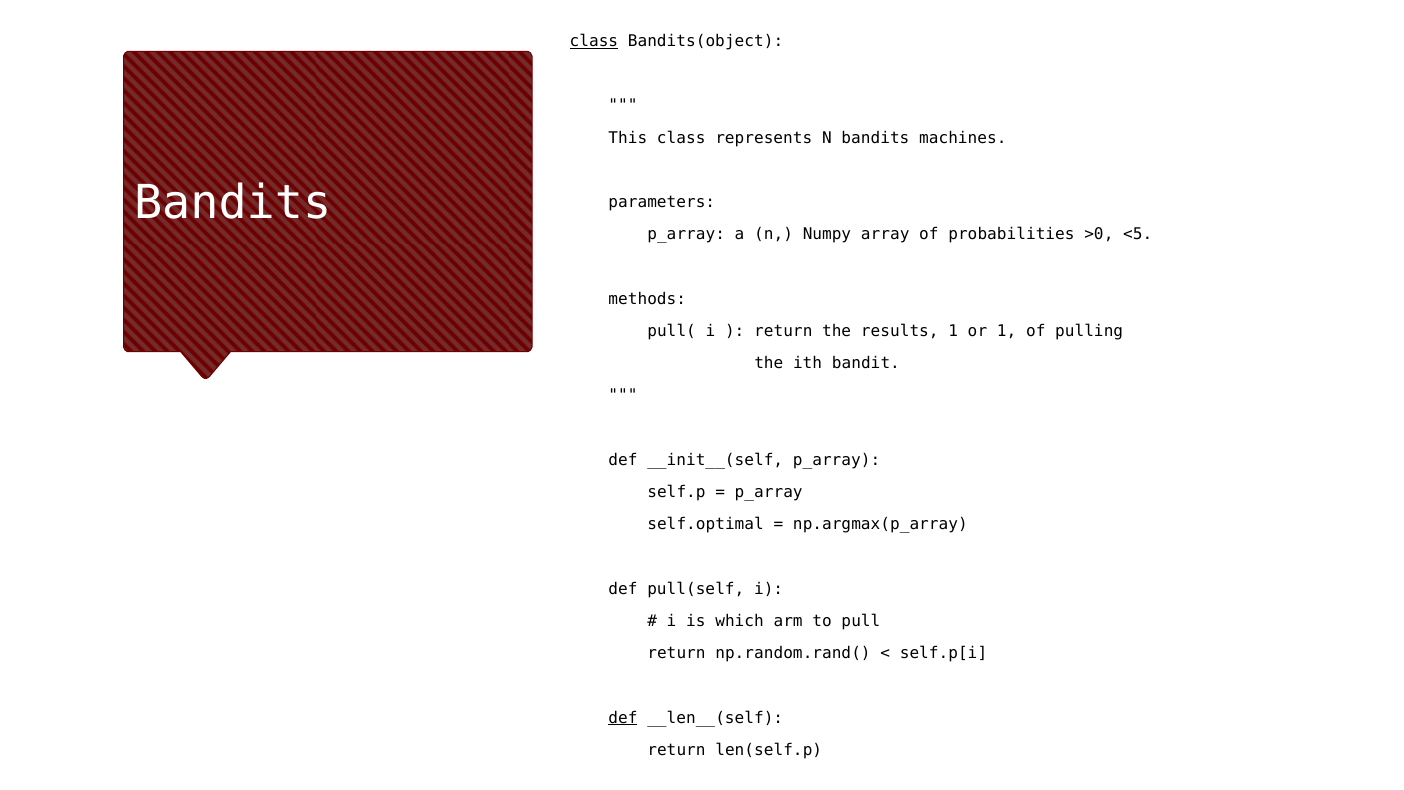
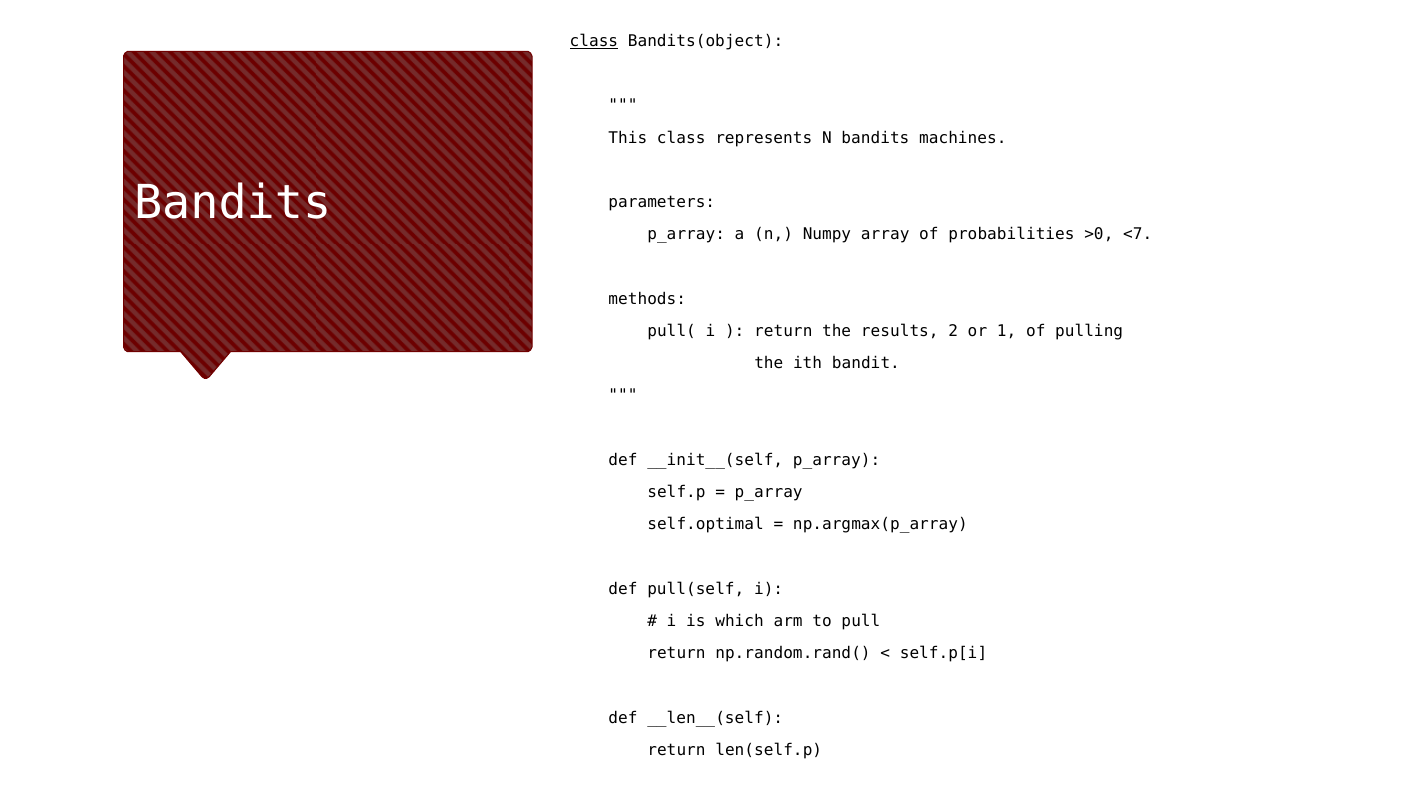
<5: <5 -> <7
results 1: 1 -> 2
def at (623, 718) underline: present -> none
